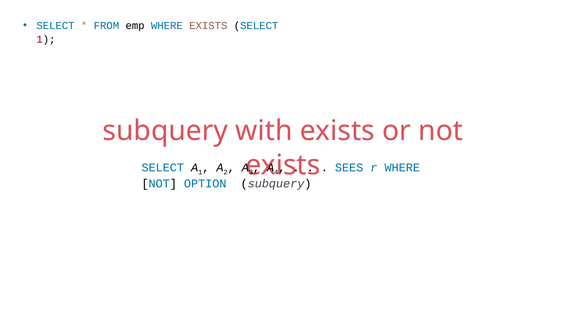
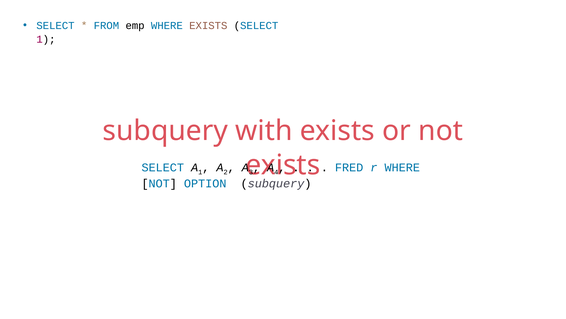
SEES: SEES -> FRED
